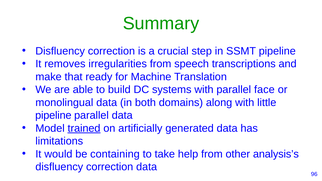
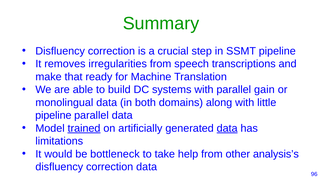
face: face -> gain
data at (227, 128) underline: none -> present
containing: containing -> bottleneck
